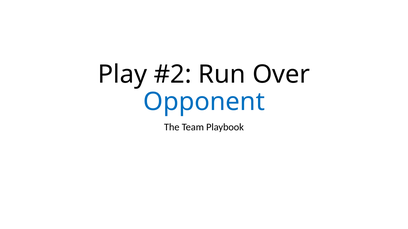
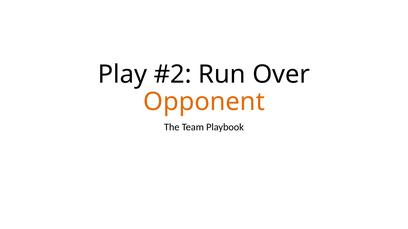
Opponent colour: blue -> orange
